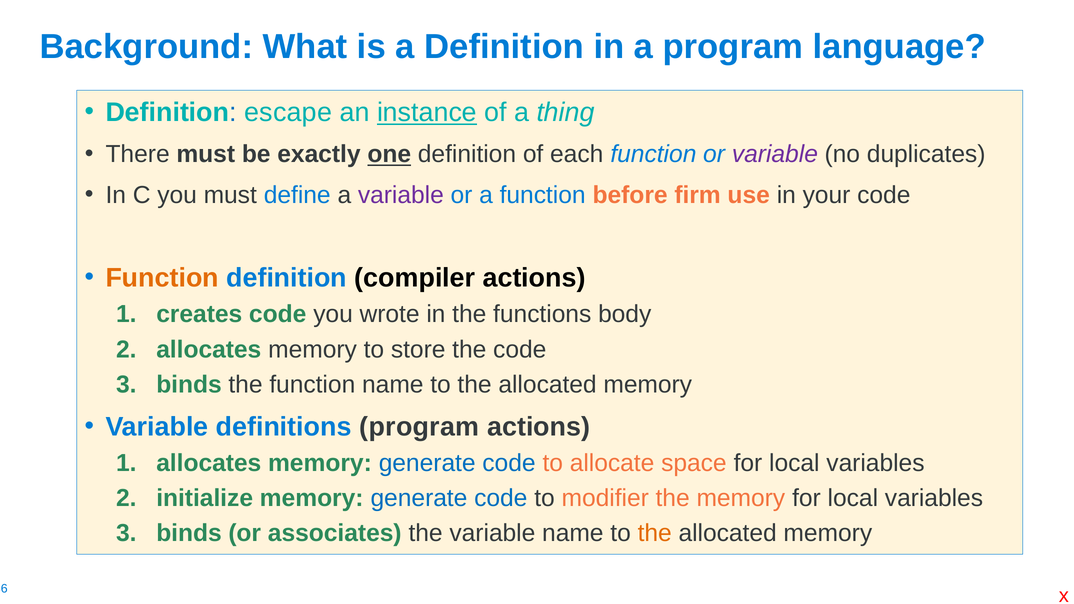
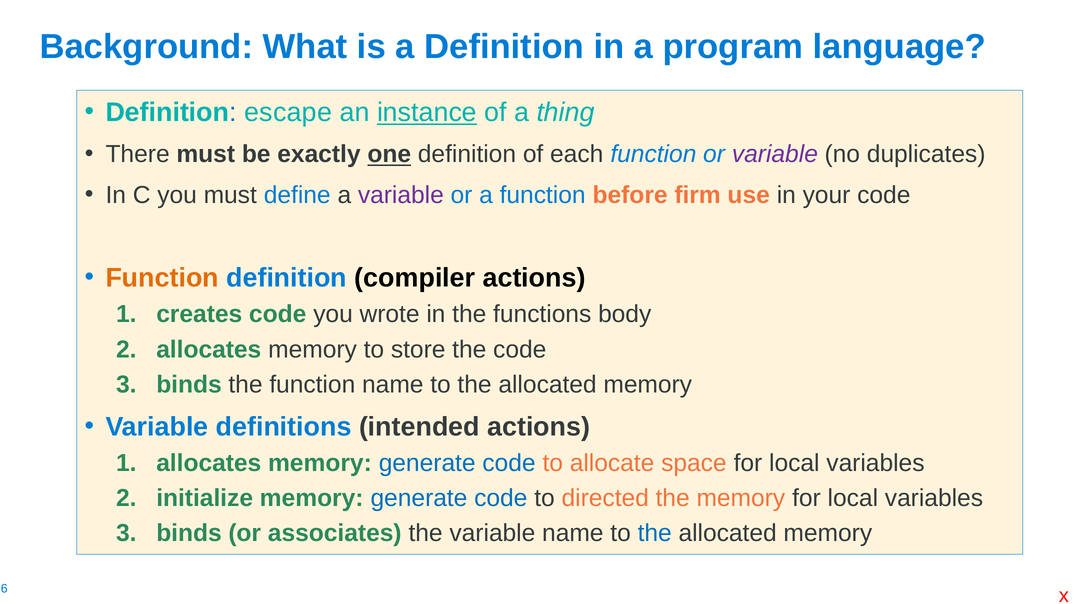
definitions program: program -> intended
modifier: modifier -> directed
the at (655, 533) colour: orange -> blue
